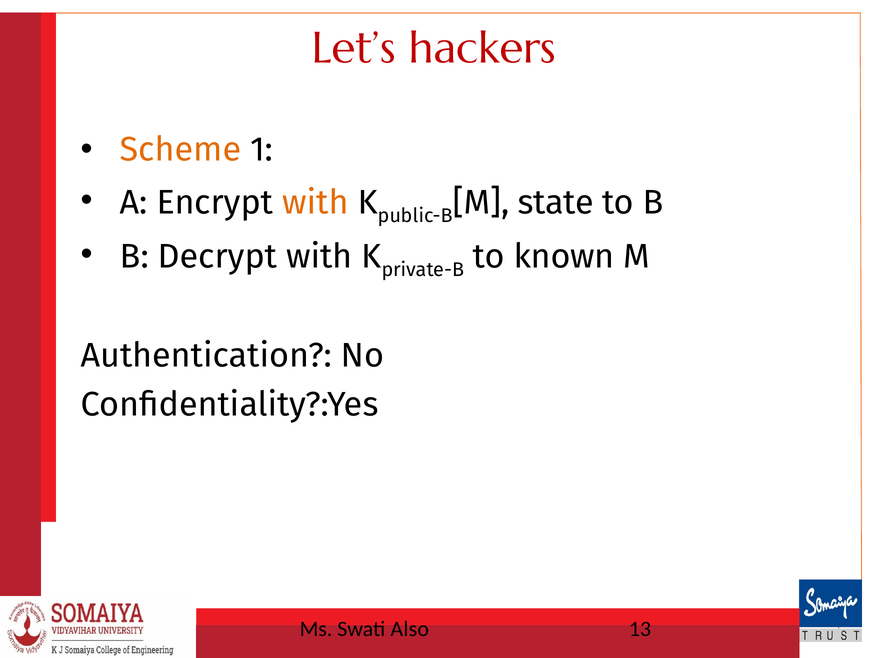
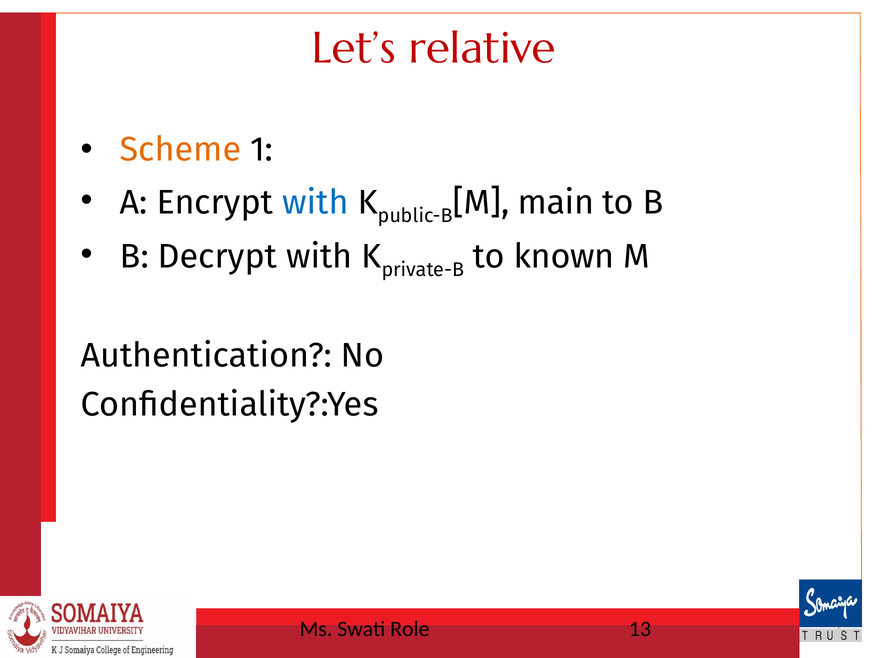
hackers: hackers -> relative
with at (315, 203) colour: orange -> blue
state: state -> main
Also: Also -> Role
